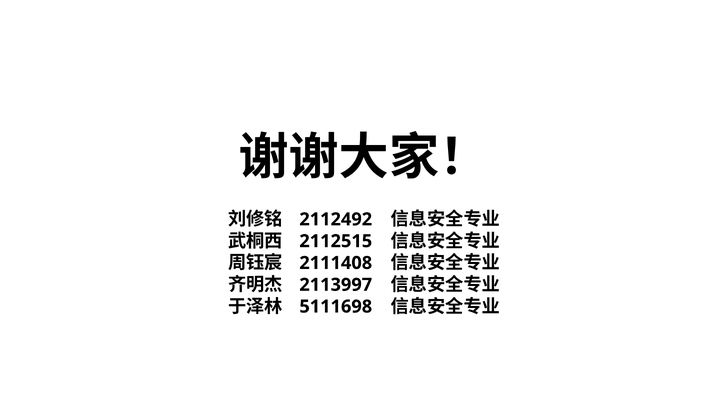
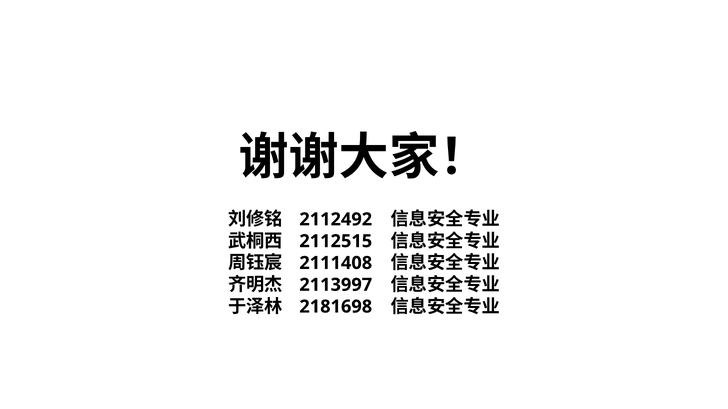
5111698: 5111698 -> 2181698
